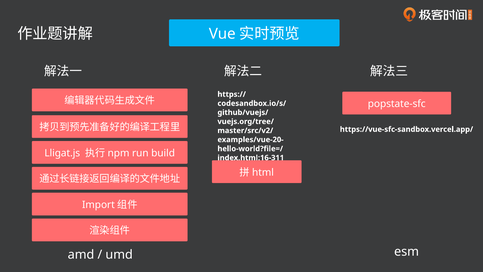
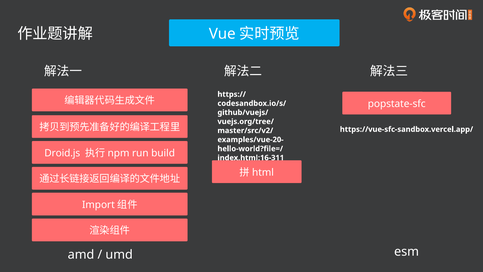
Lligat.js: Lligat.js -> Droid.js
